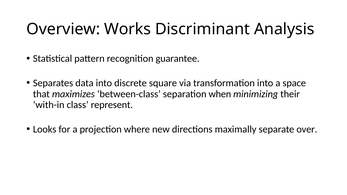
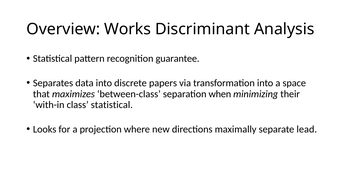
square: square -> papers
class represent: represent -> statistical
over: over -> lead
